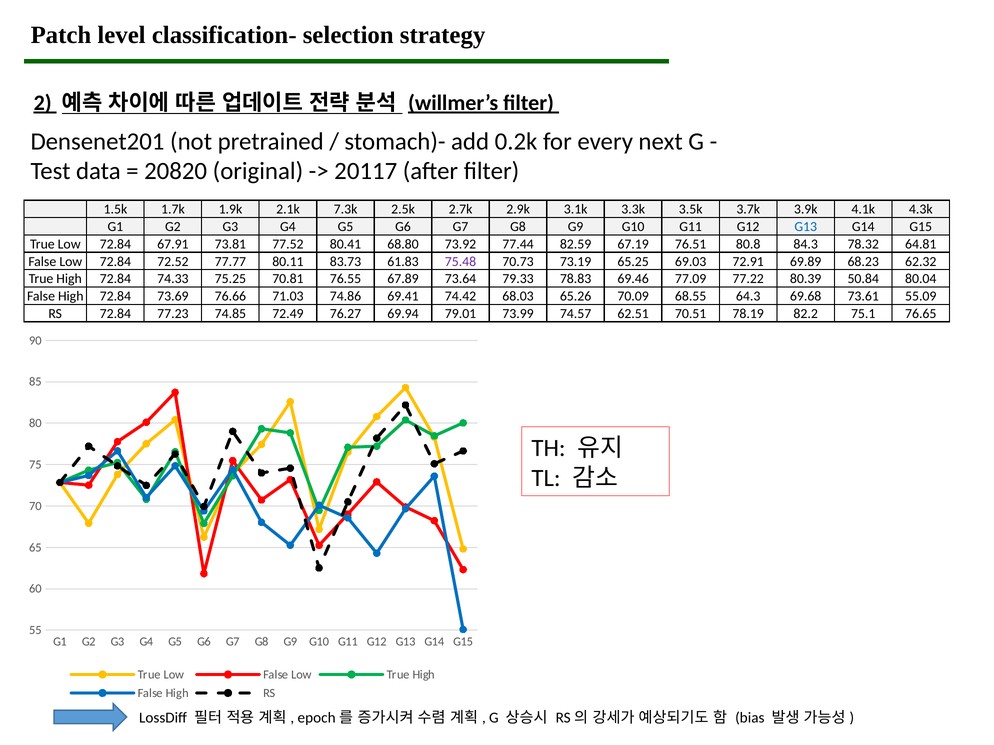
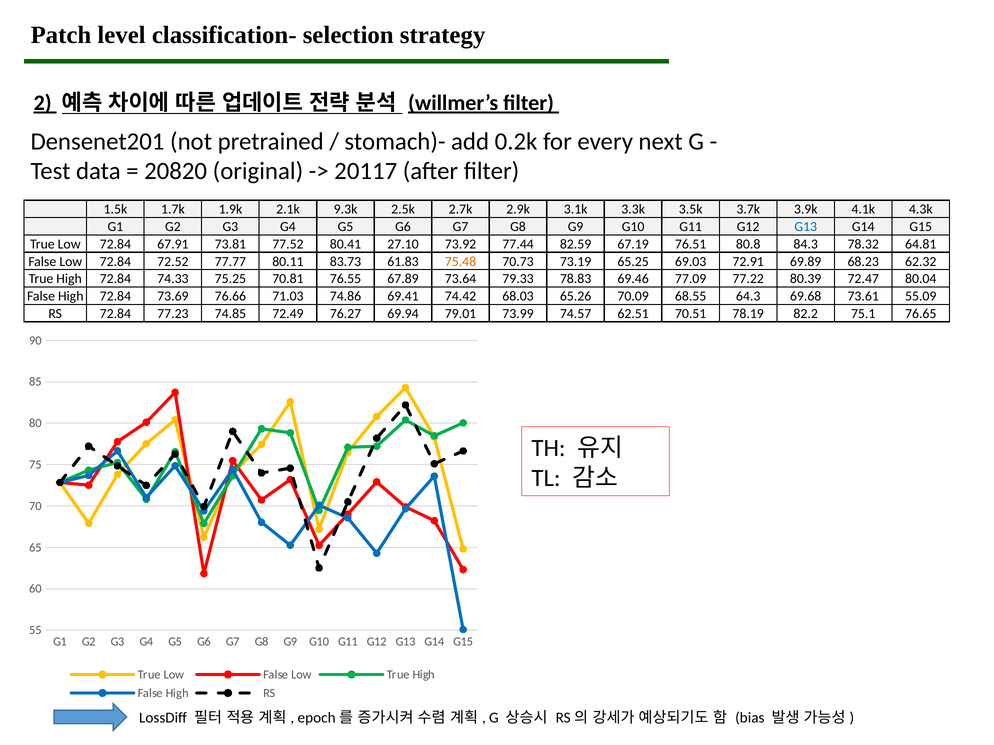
7.3k: 7.3k -> 9.3k
68.80: 68.80 -> 27.10
75.48 colour: purple -> orange
50.84: 50.84 -> 72.47
